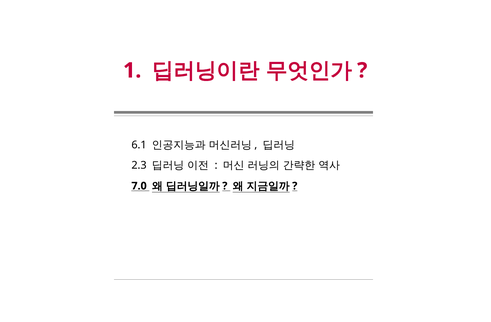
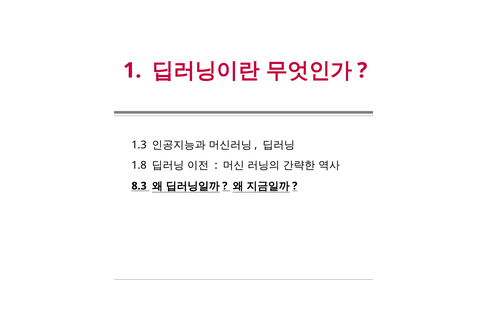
6.1: 6.1 -> 1.3
2.3: 2.3 -> 1.8
7.0: 7.0 -> 8.3
